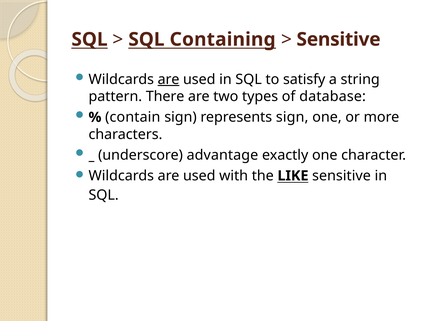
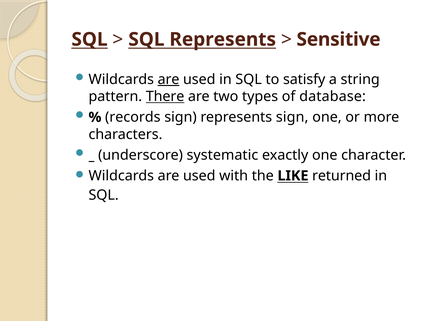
SQL Containing: Containing -> Represents
There underline: none -> present
contain: contain -> records
advantage: advantage -> systematic
LIKE sensitive: sensitive -> returned
